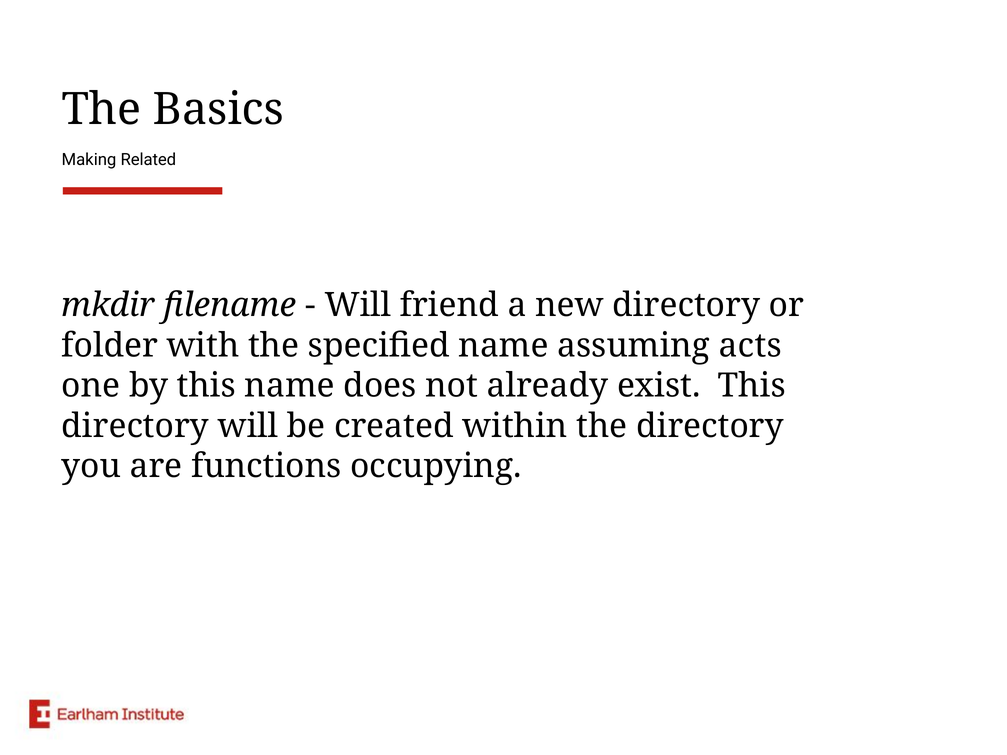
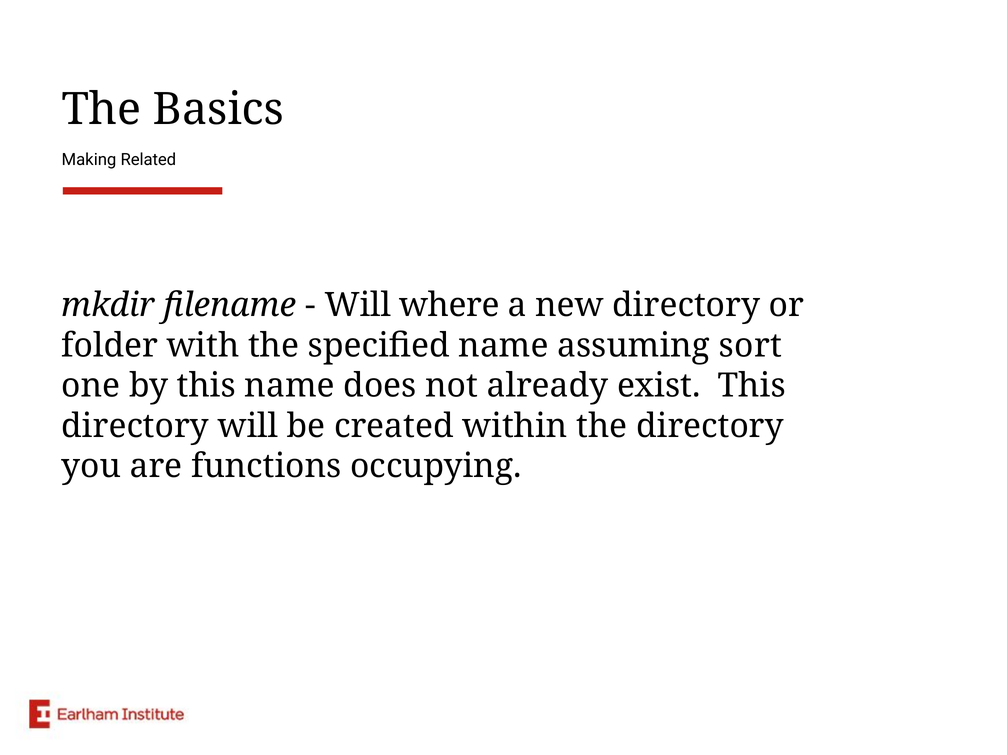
friend: friend -> where
acts: acts -> sort
